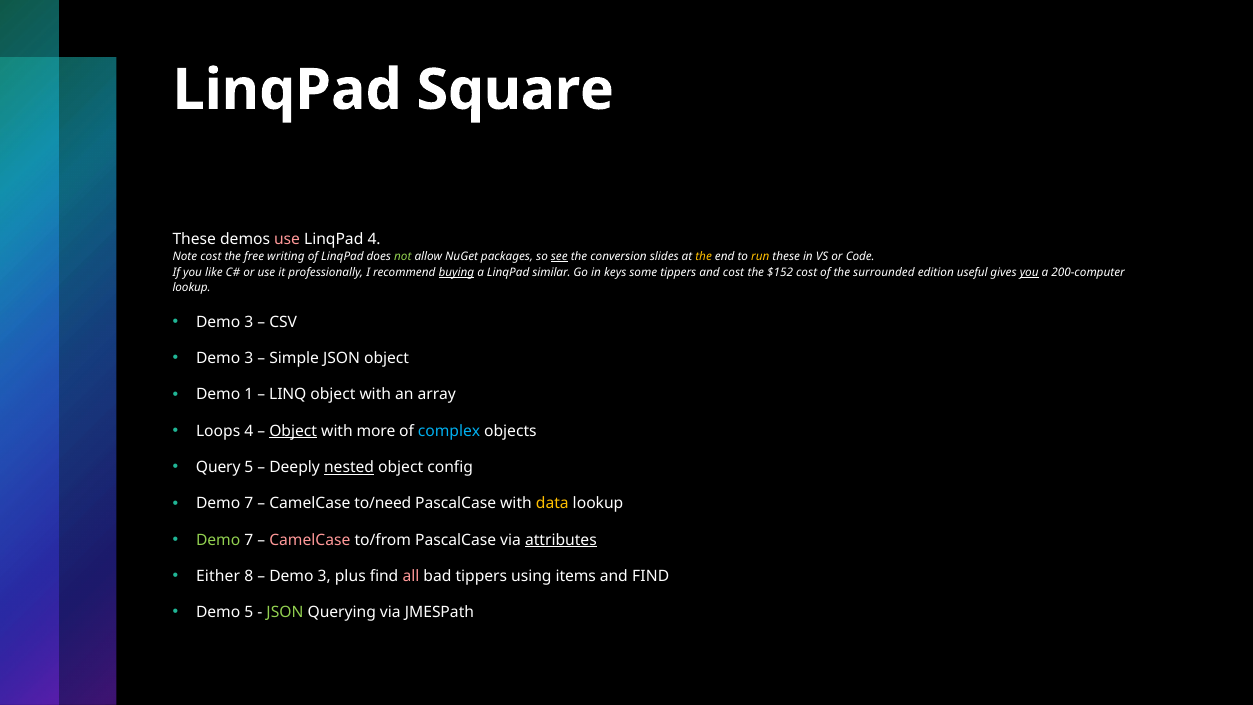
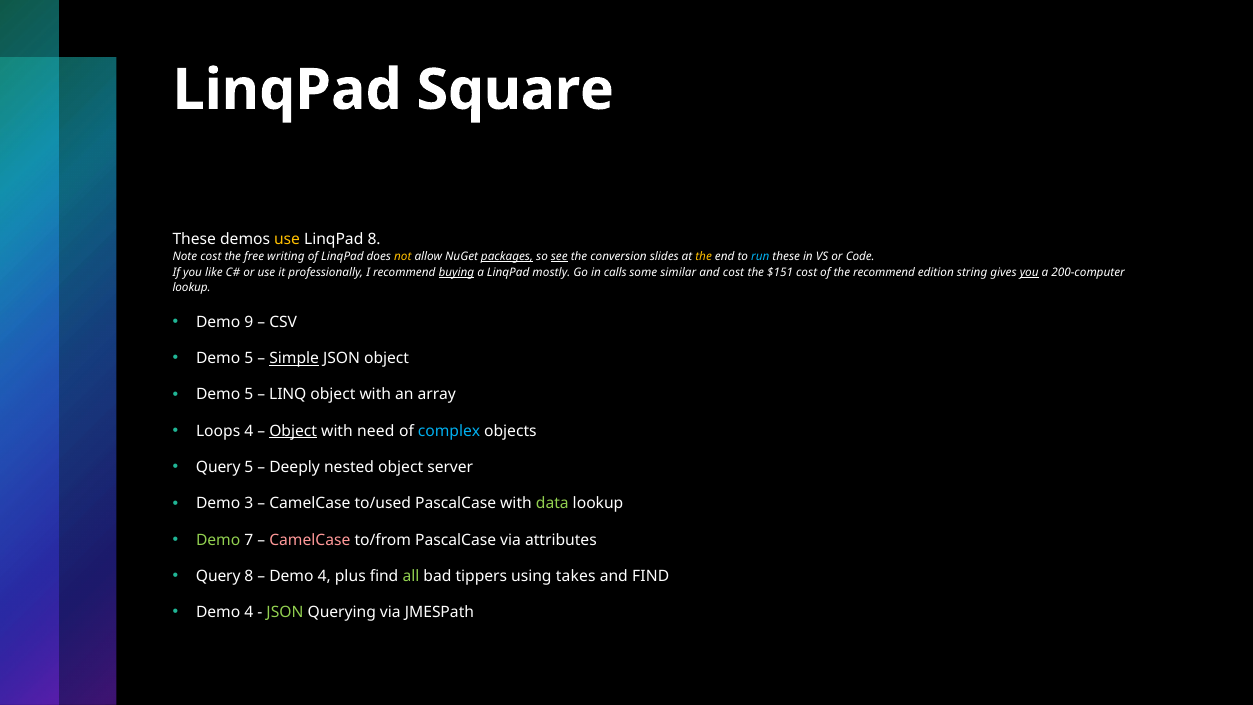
use at (287, 239) colour: pink -> yellow
LinqPad 4: 4 -> 8
not colour: light green -> yellow
packages underline: none -> present
run colour: yellow -> light blue
similar: similar -> mostly
keys: keys -> calls
some tippers: tippers -> similar
$152: $152 -> $151
the surrounded: surrounded -> recommend
useful: useful -> string
3 at (249, 322): 3 -> 9
3 at (249, 358): 3 -> 5
Simple underline: none -> present
1 at (249, 395): 1 -> 5
more: more -> need
nested underline: present -> none
config: config -> server
7 at (249, 503): 7 -> 3
to/need: to/need -> to/used
data colour: yellow -> light green
attributes underline: present -> none
Either at (218, 576): Either -> Query
3 at (324, 576): 3 -> 4
all colour: pink -> light green
items: items -> takes
5 at (249, 612): 5 -> 4
